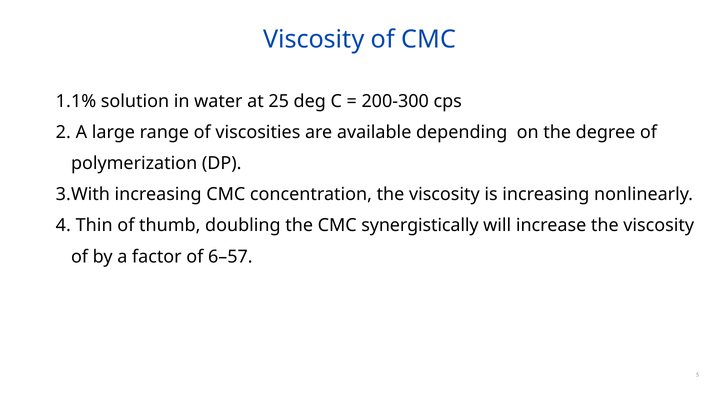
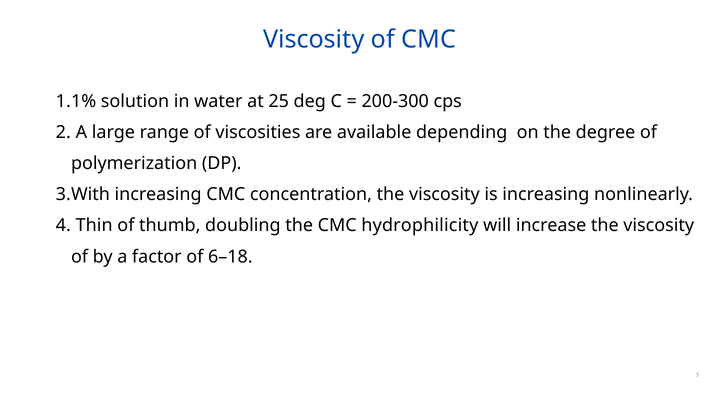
synergistically: synergistically -> hydrophilicity
6–57: 6–57 -> 6–18
